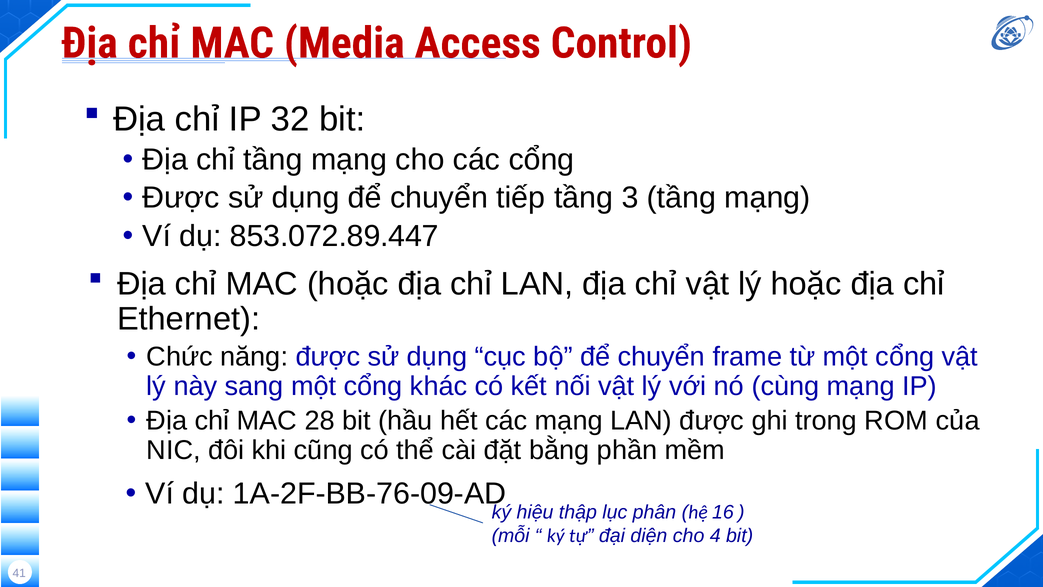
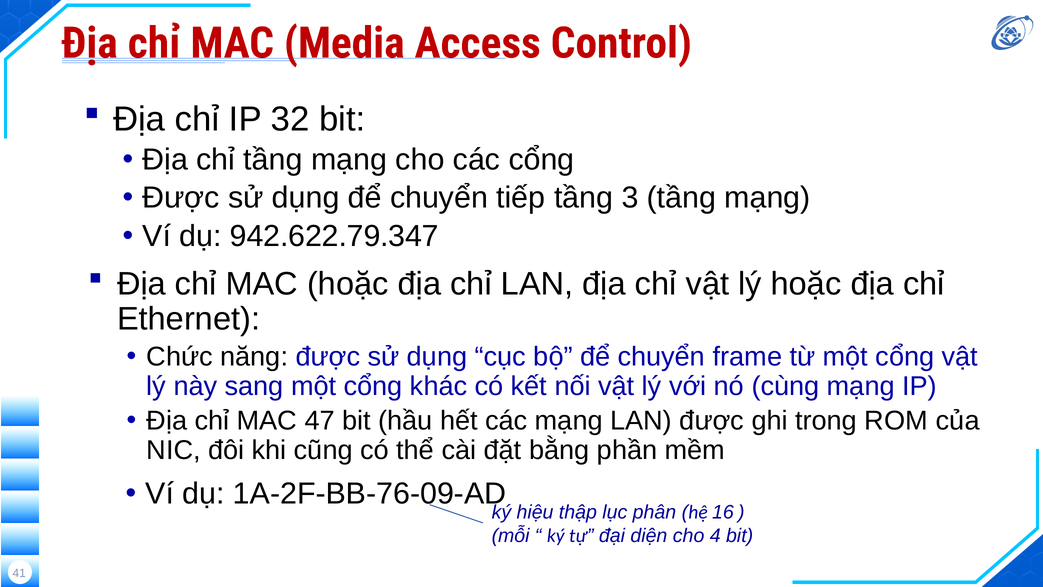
853.072.89.447: 853.072.89.447 -> 942.622.79.347
28: 28 -> 47
